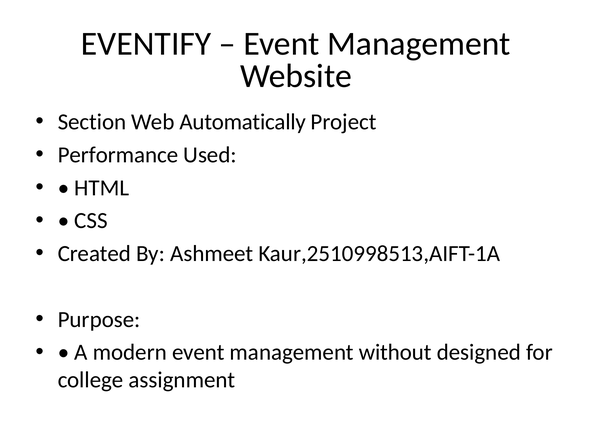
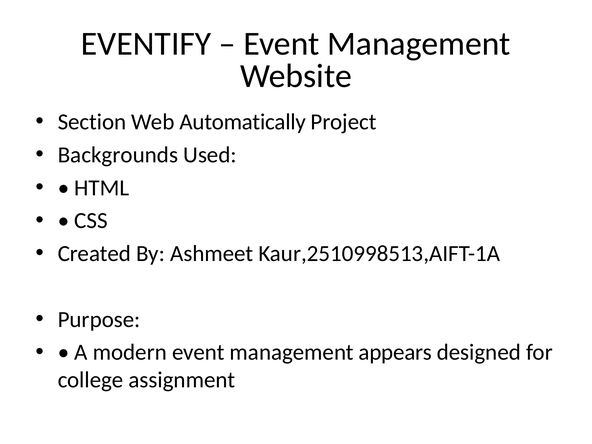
Performance: Performance -> Backgrounds
without: without -> appears
